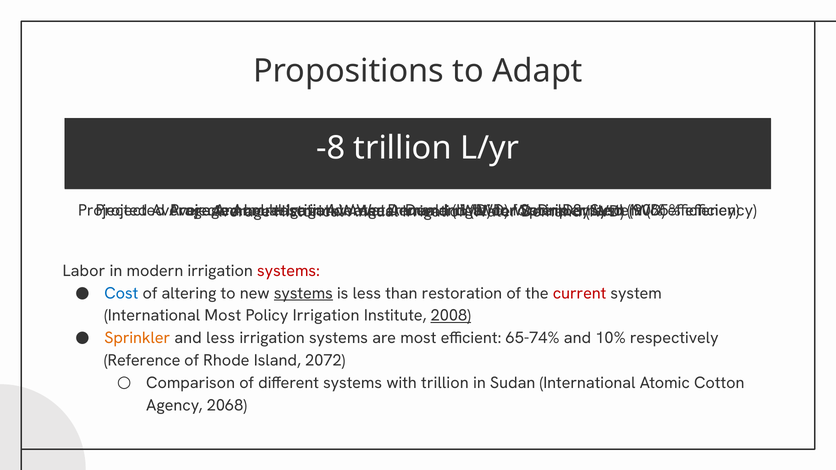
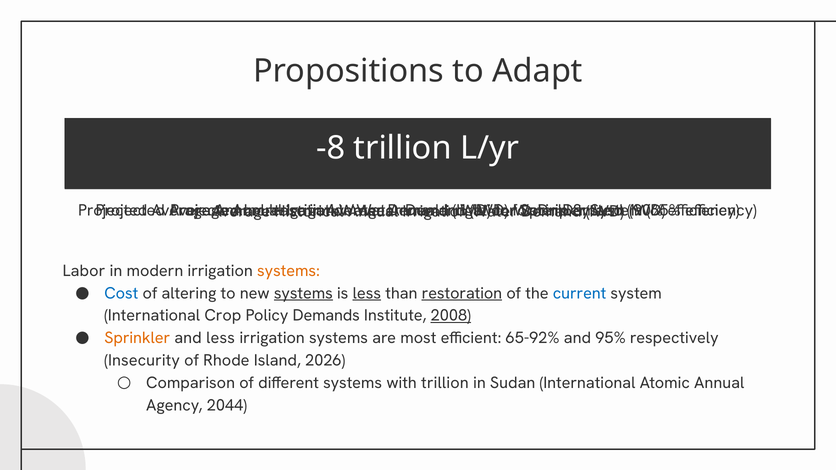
systems at (289, 271) colour: red -> orange
less at (367, 293) underline: none -> present
restoration underline: none -> present
current colour: red -> blue
International Most: Most -> Crop
Policy Irrigation: Irrigation -> Demands
65-74%: 65-74% -> 65-92%
10%: 10% -> 95%
Reference: Reference -> Insecurity
2072: 2072 -> 2026
Atomic Cotton: Cotton -> Annual
2068: 2068 -> 2044
